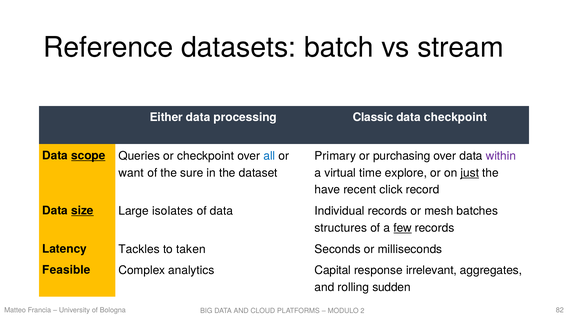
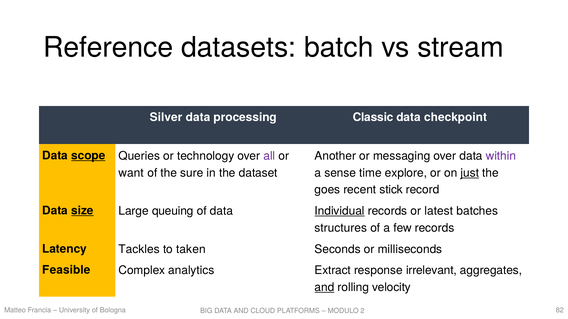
Either: Either -> Silver
or checkpoint: checkpoint -> technology
all colour: blue -> purple
Primary: Primary -> Another
purchasing: purchasing -> messaging
virtual: virtual -> sense
have: have -> goes
click: click -> stick
isolates: isolates -> queuing
Individual underline: none -> present
mesh: mesh -> latest
few underline: present -> none
Capital: Capital -> Extract
and at (324, 288) underline: none -> present
sudden: sudden -> velocity
